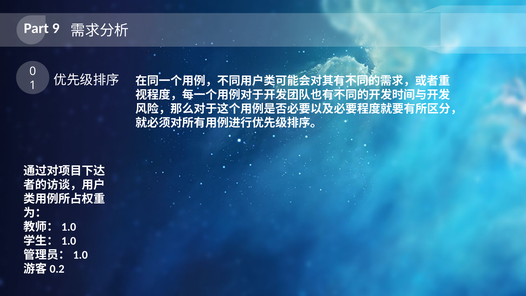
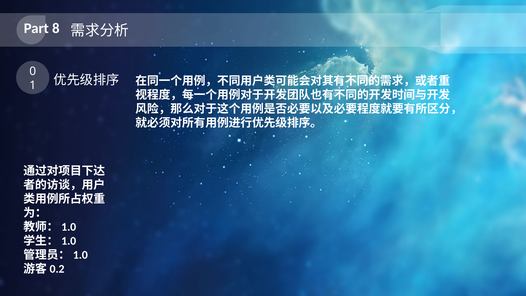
9: 9 -> 8
